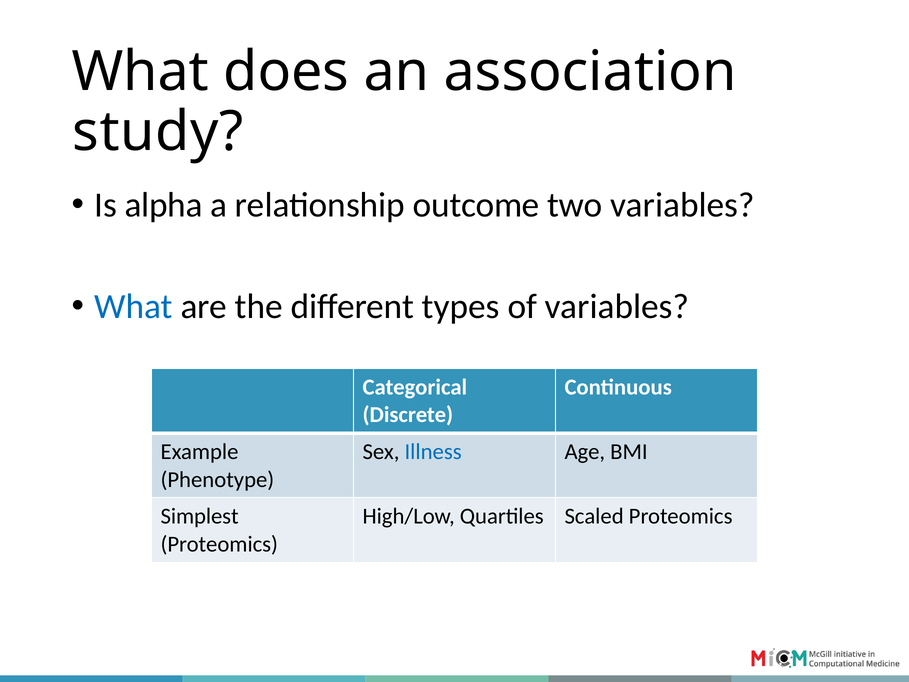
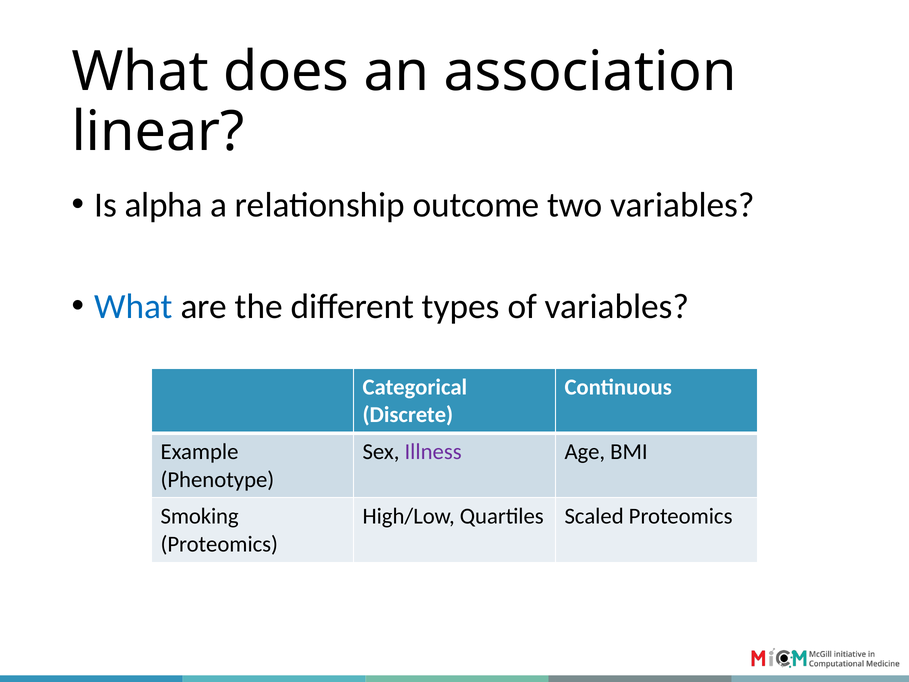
study: study -> linear
Illness colour: blue -> purple
Simplest: Simplest -> Smoking
